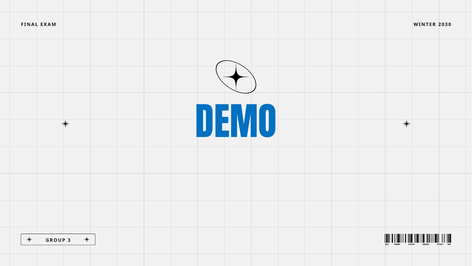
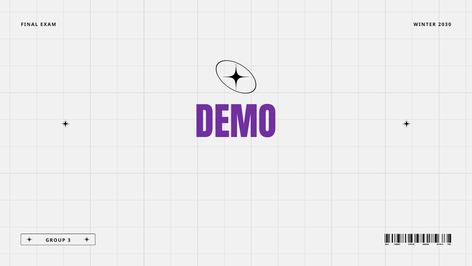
DEMO colour: blue -> purple
